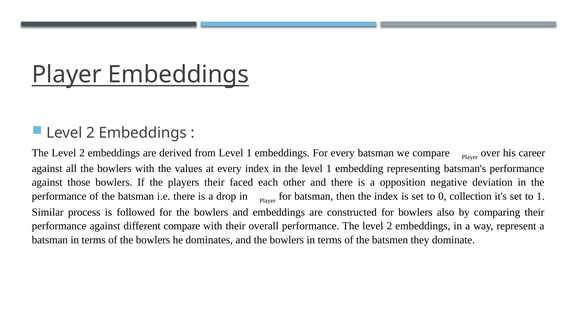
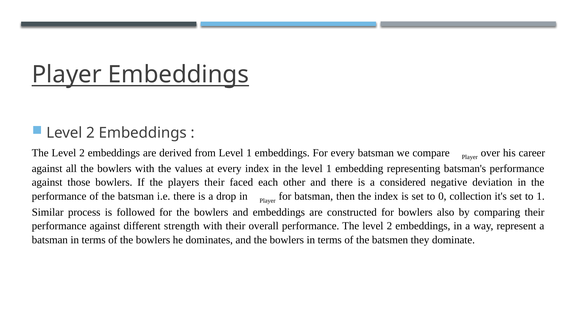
opposition: opposition -> considered
different compare: compare -> strength
